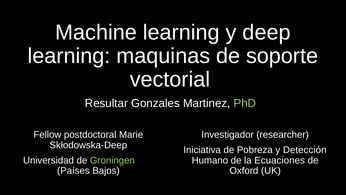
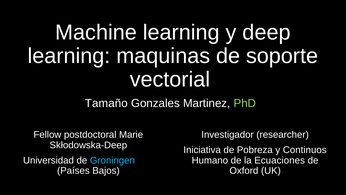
Resultar: Resultar -> Tamaño
Detección: Detección -> Continuos
Groningen colour: light green -> light blue
